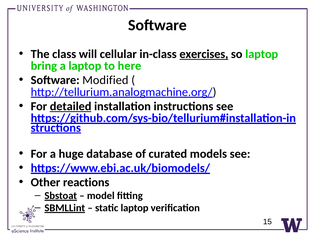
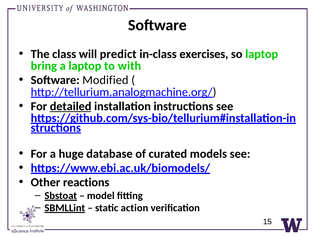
cellular: cellular -> predict
exercises underline: present -> none
here: here -> with
static laptop: laptop -> action
